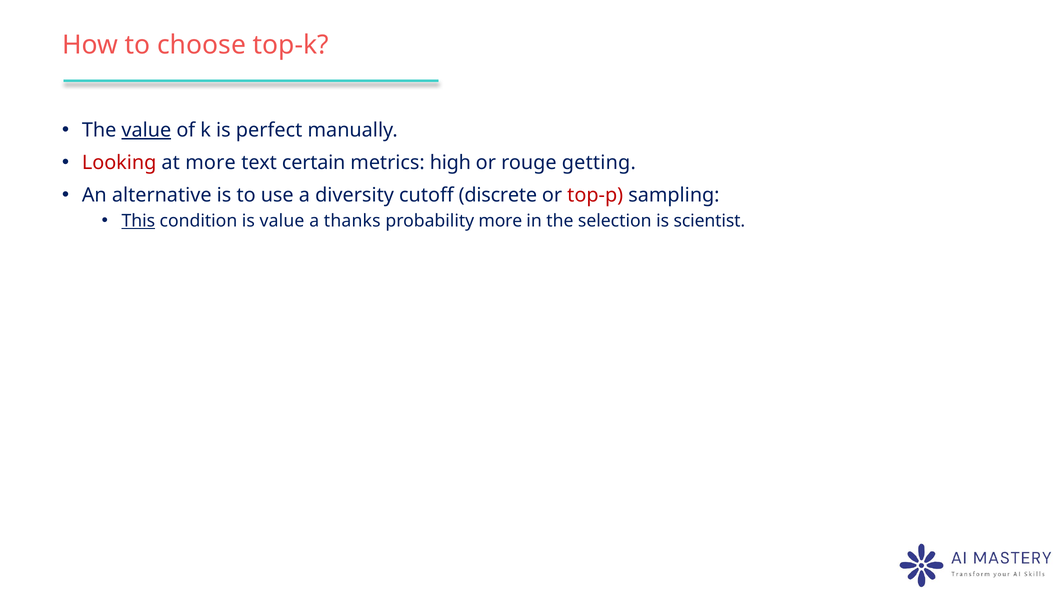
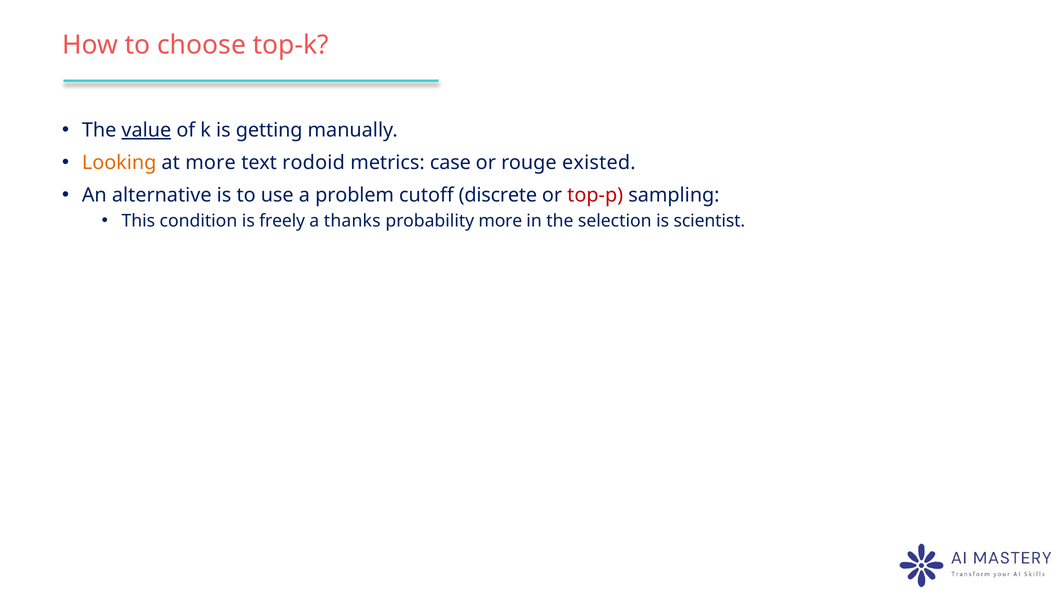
perfect: perfect -> getting
Looking colour: red -> orange
certain: certain -> rodoid
high: high -> case
getting: getting -> existed
diversity: diversity -> problem
This underline: present -> none
is value: value -> freely
